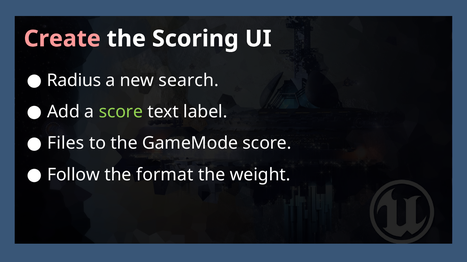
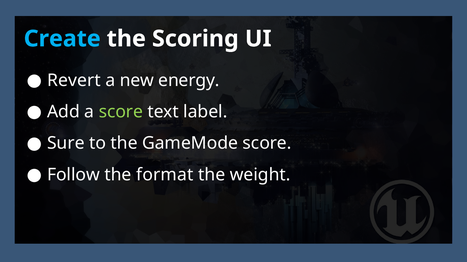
Create colour: pink -> light blue
Radius: Radius -> Revert
search: search -> energy
Files: Files -> Sure
